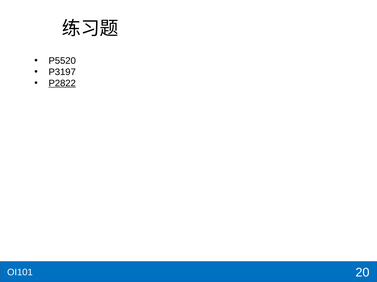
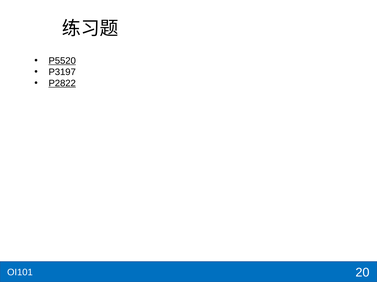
P5520 underline: none -> present
